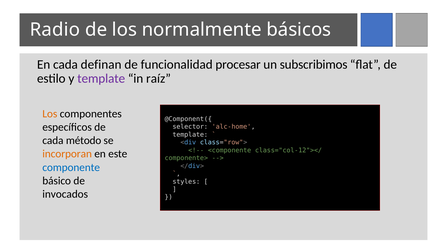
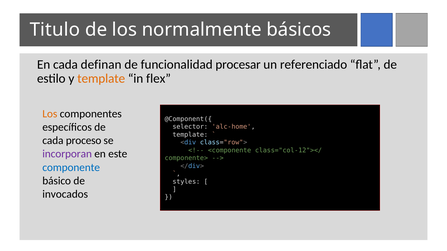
Radio: Radio -> Titulo
subscribimos: subscribimos -> referenciado
template at (101, 79) colour: purple -> orange
raíz: raíz -> flex
método: método -> proceso
incorporan colour: orange -> purple
